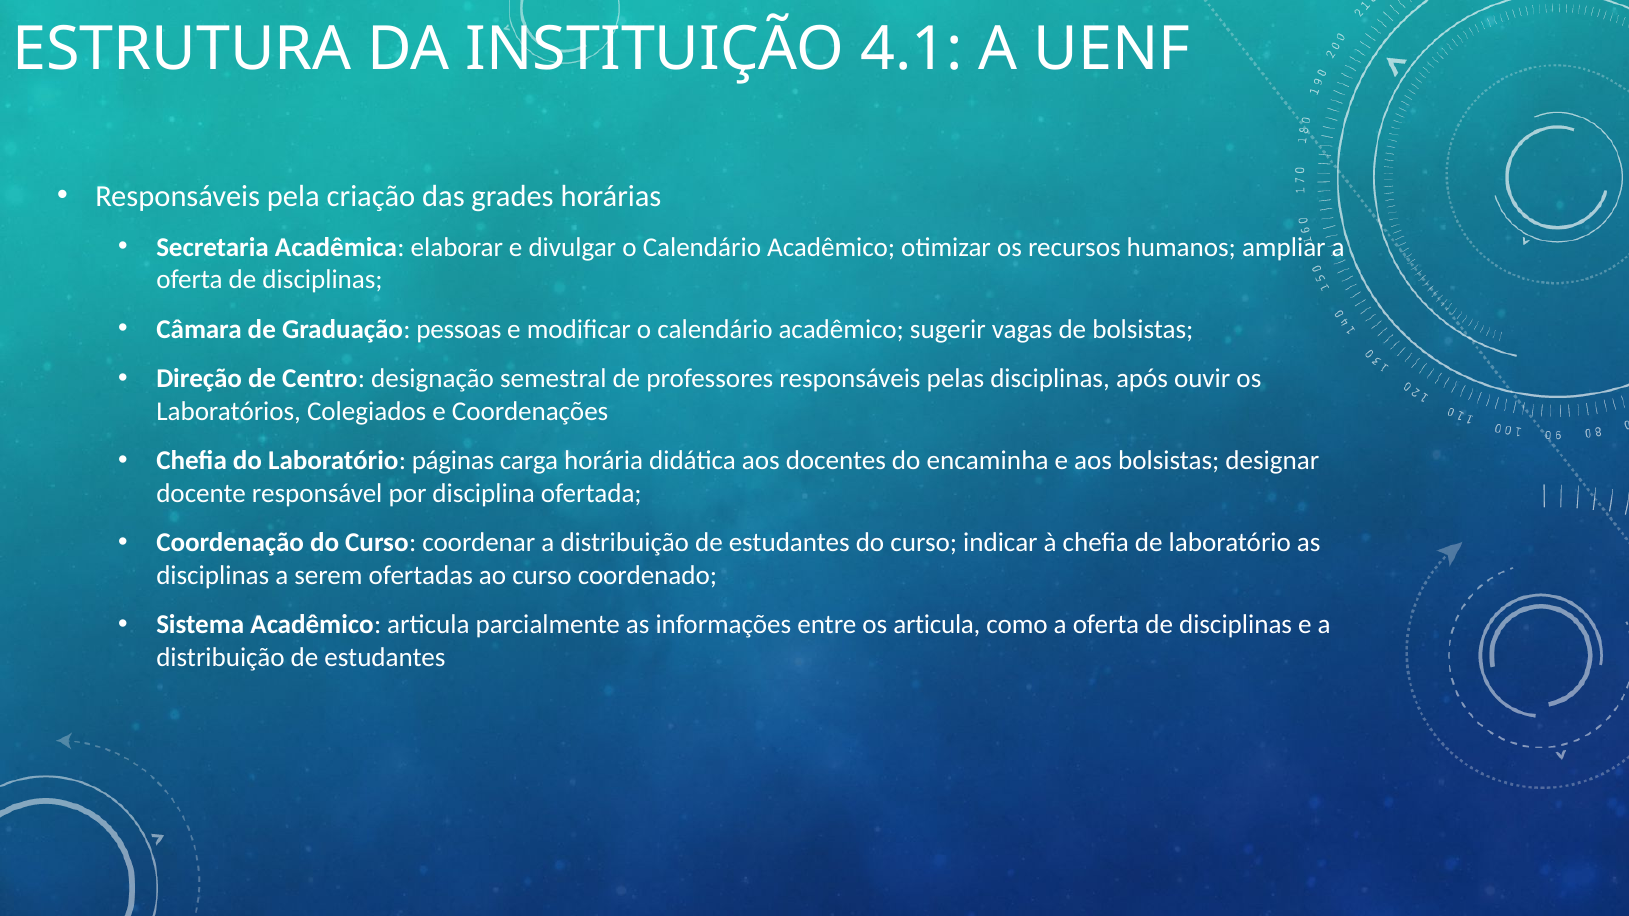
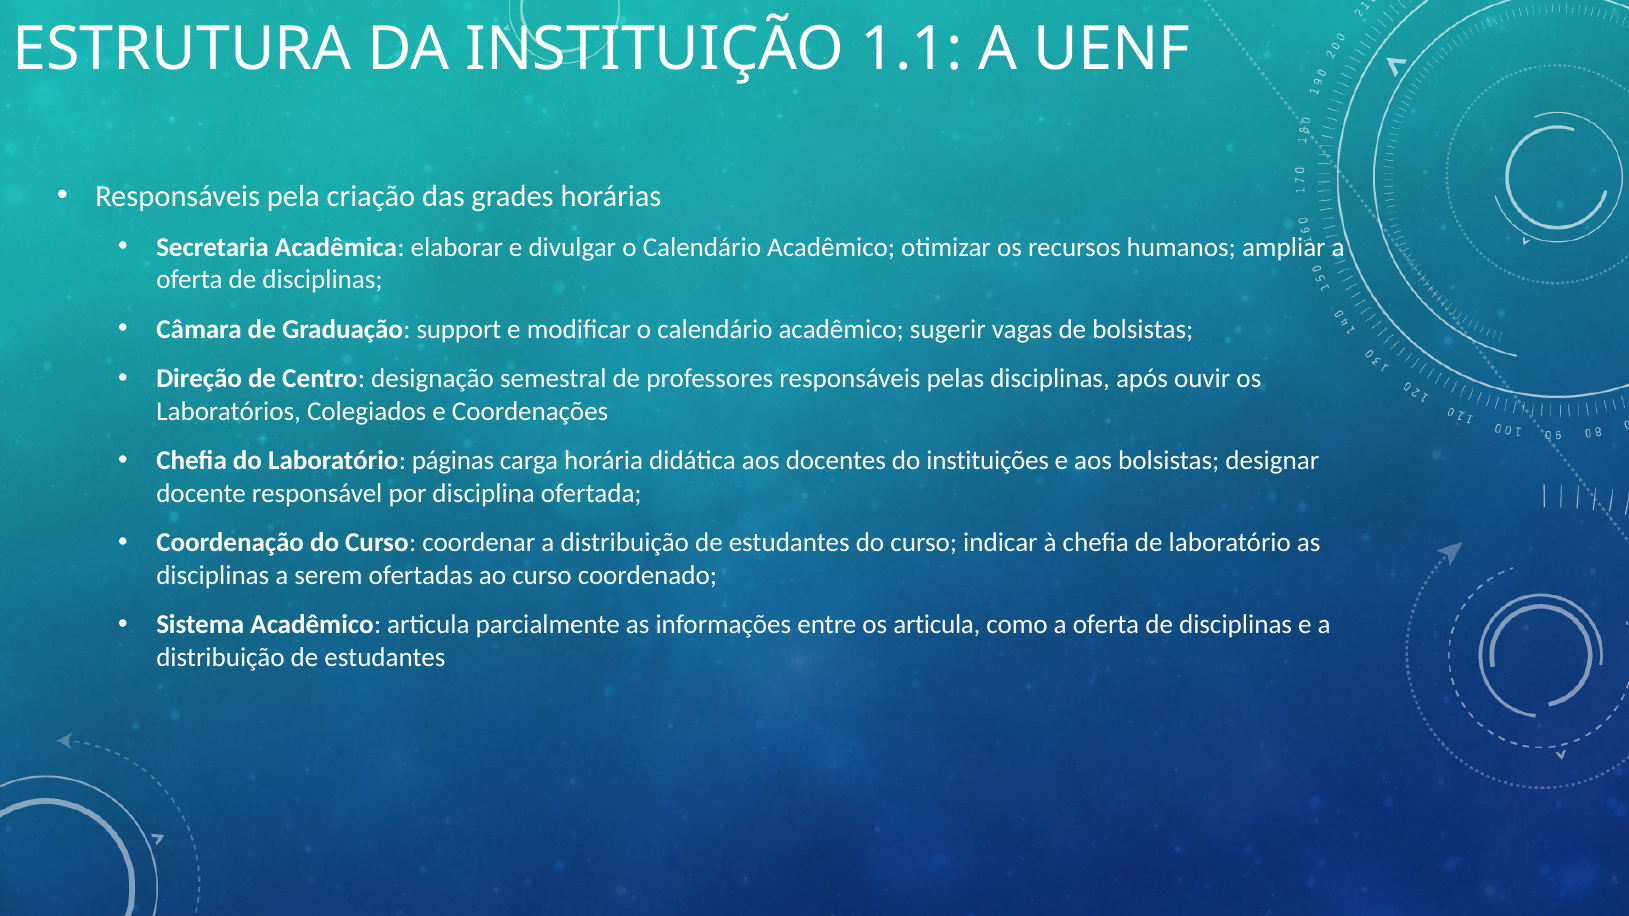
4.1: 4.1 -> 1.1
pessoas: pessoas -> support
encaminha: encaminha -> instituições
